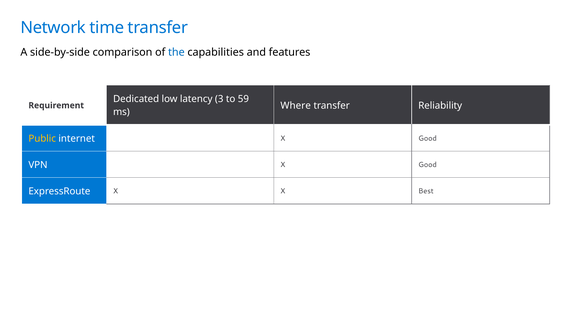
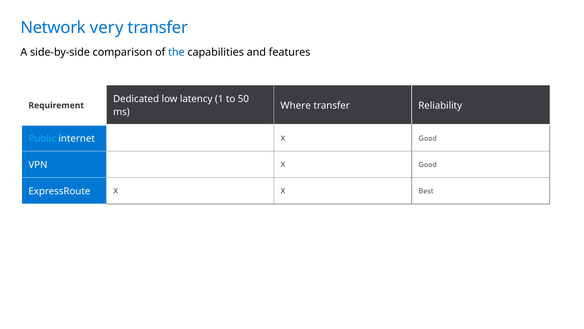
time: time -> very
3: 3 -> 1
59: 59 -> 50
Public colour: yellow -> light blue
